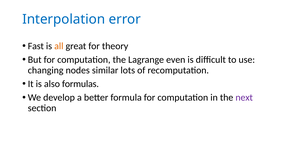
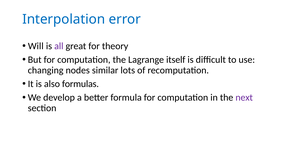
Fast: Fast -> Will
all colour: orange -> purple
even: even -> itself
